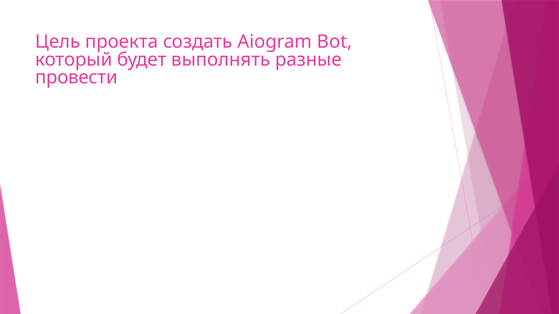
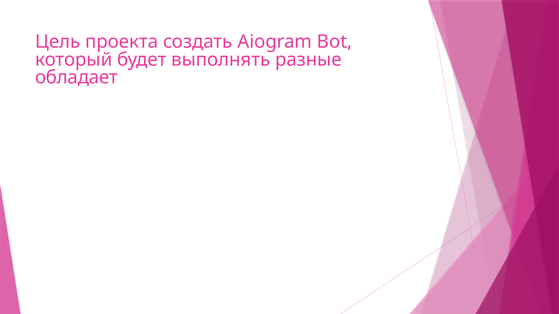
провести: провести -> обладает
